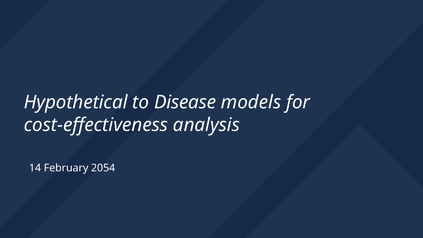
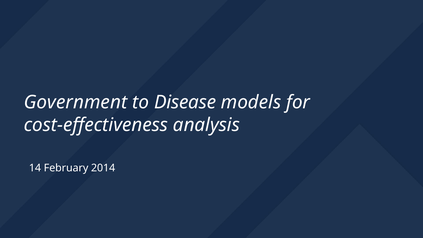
Hypothetical: Hypothetical -> Government
2054: 2054 -> 2014
